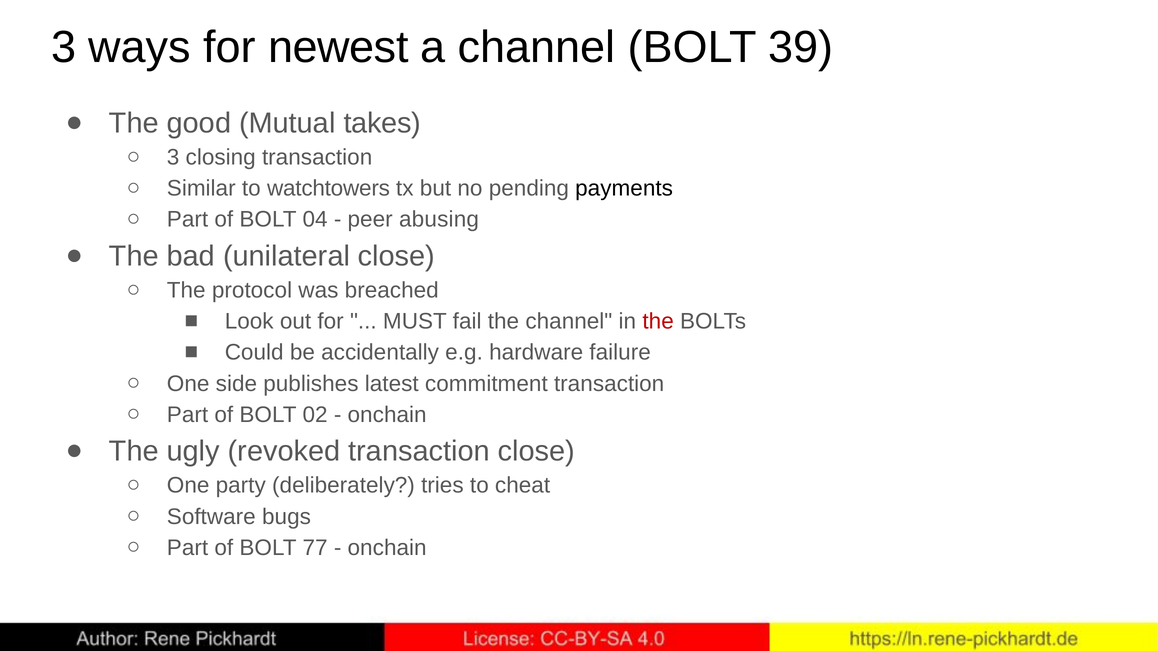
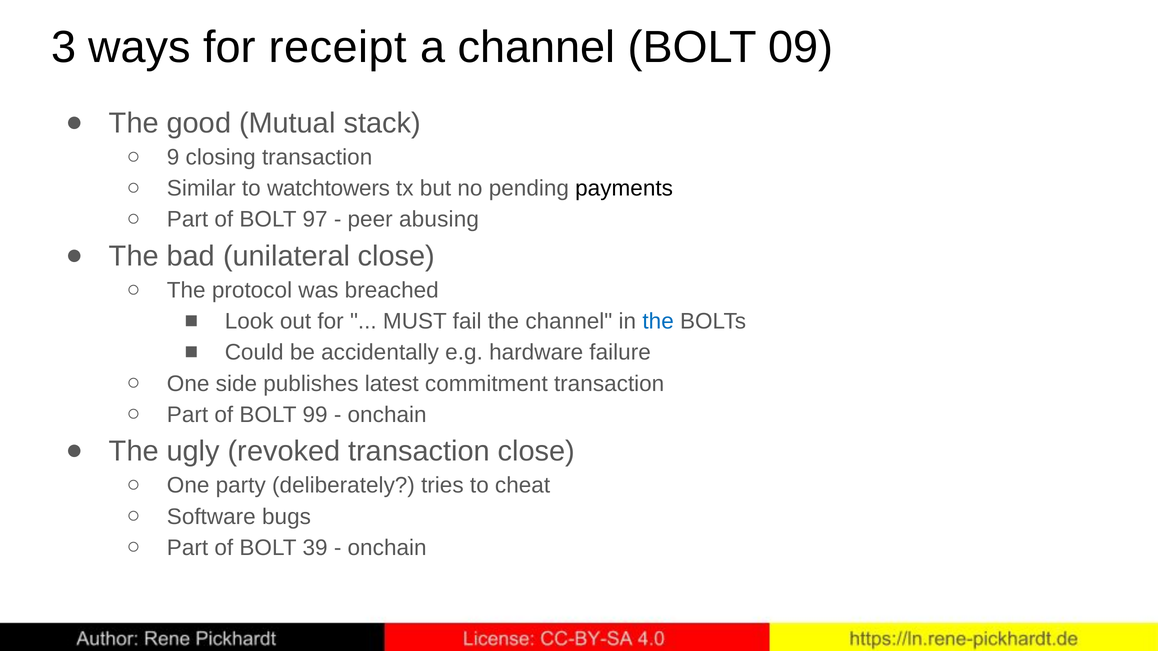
newest: newest -> receipt
39: 39 -> 09
takes: takes -> stack
3 at (173, 158): 3 -> 9
04: 04 -> 97
the at (658, 322) colour: red -> blue
02: 02 -> 99
77: 77 -> 39
